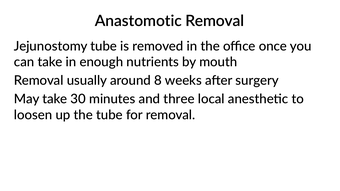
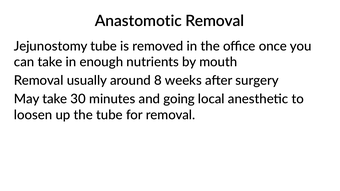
three: three -> going
